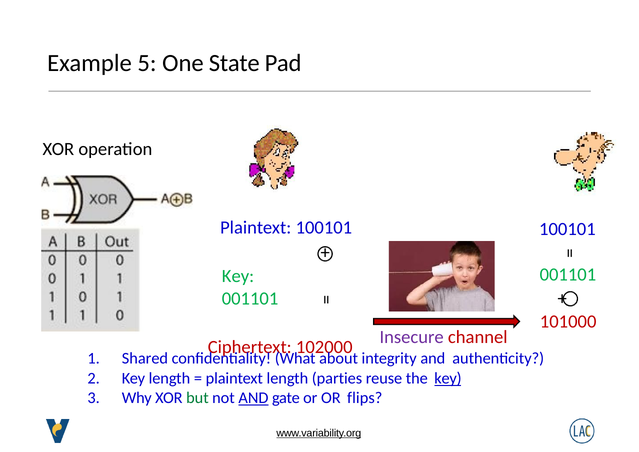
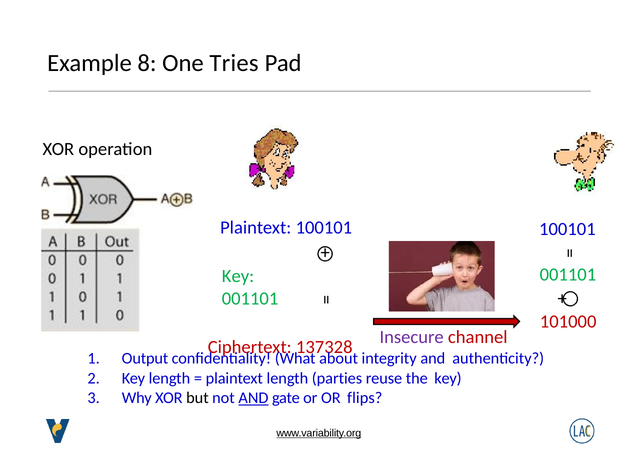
5: 5 -> 8
State: State -> Tries
102000: 102000 -> 137328
Shared: Shared -> Output
key at (448, 378) underline: present -> none
but colour: green -> black
